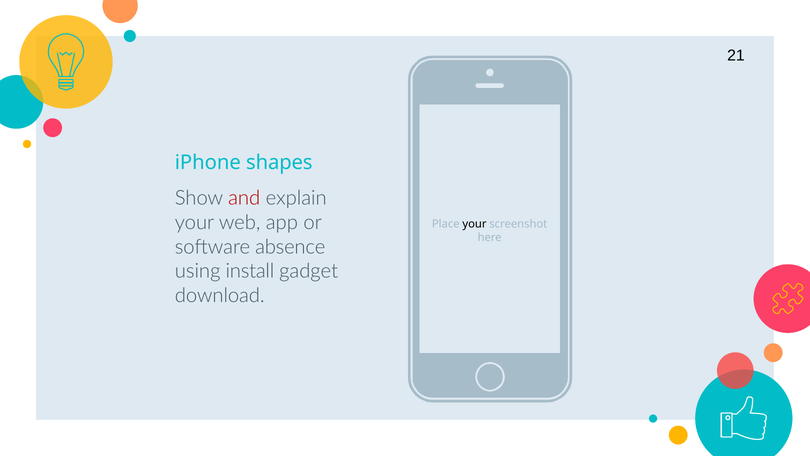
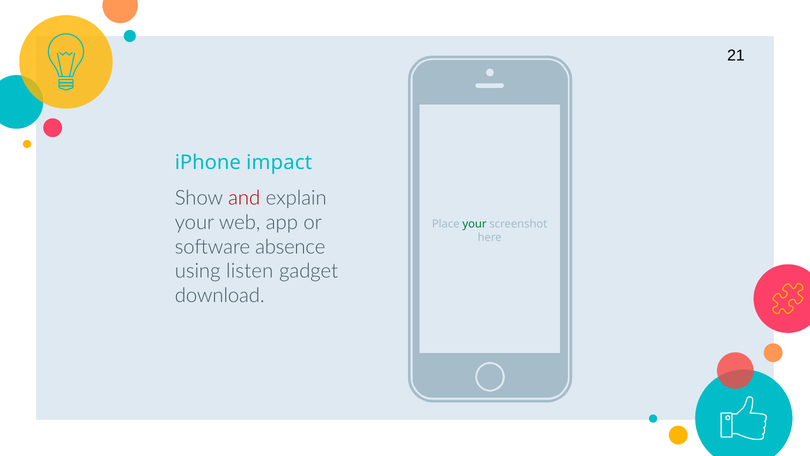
shapes: shapes -> impact
your at (475, 224) colour: black -> green
install: install -> listen
